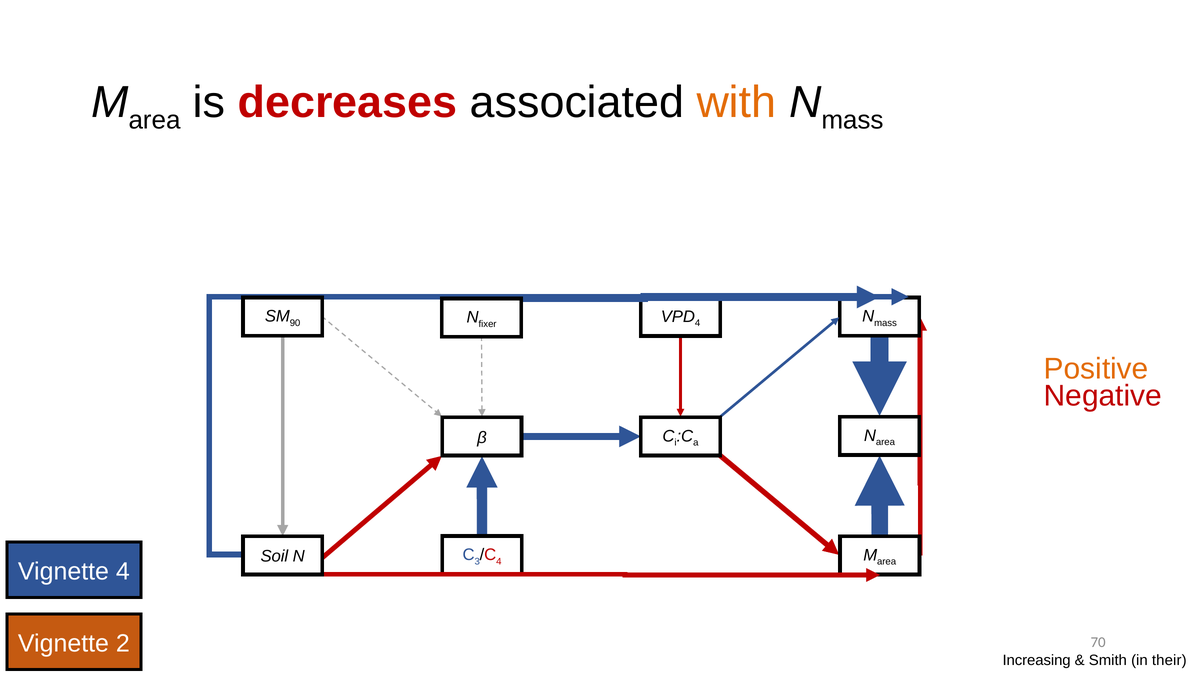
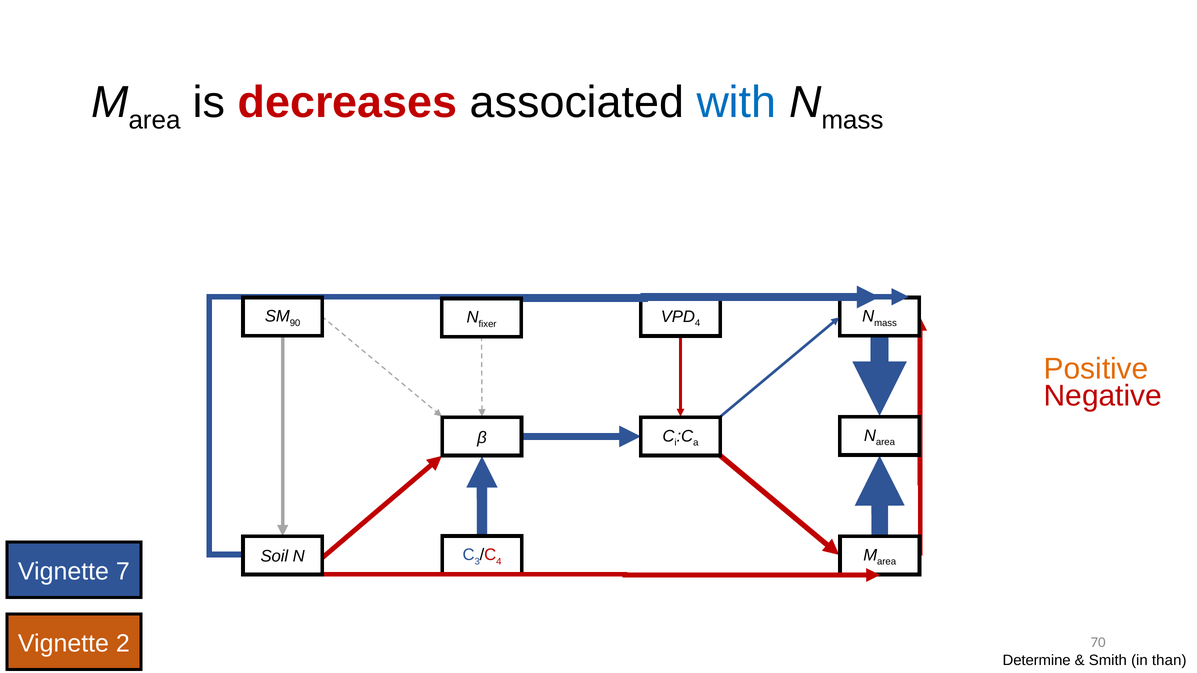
with colour: orange -> blue
Vignette 4: 4 -> 7
Increasing: Increasing -> Determine
their: their -> than
